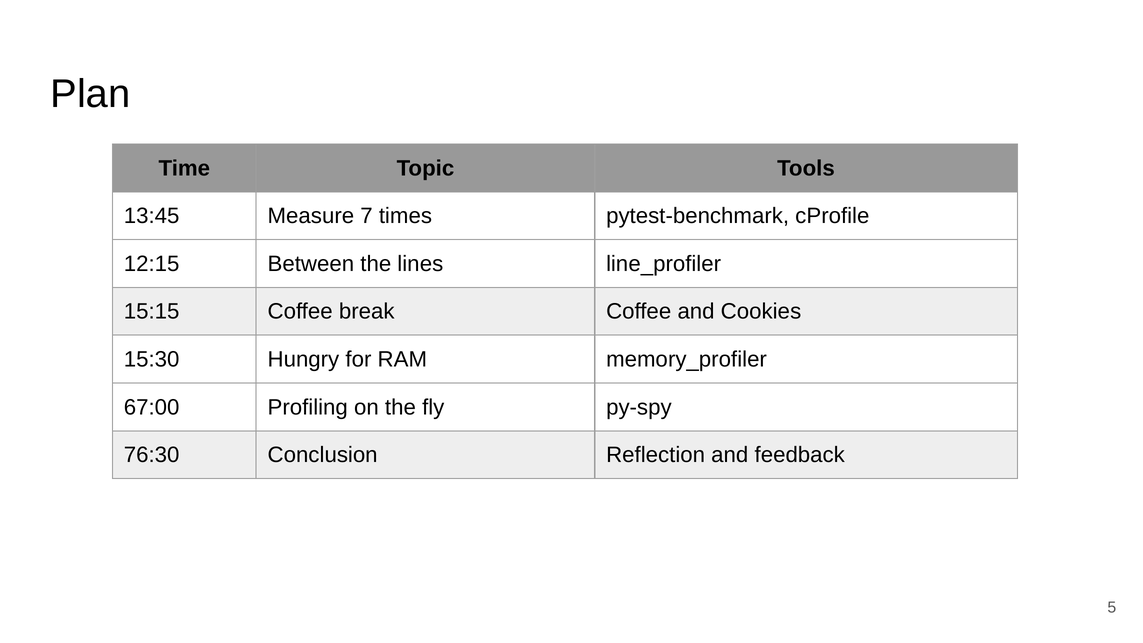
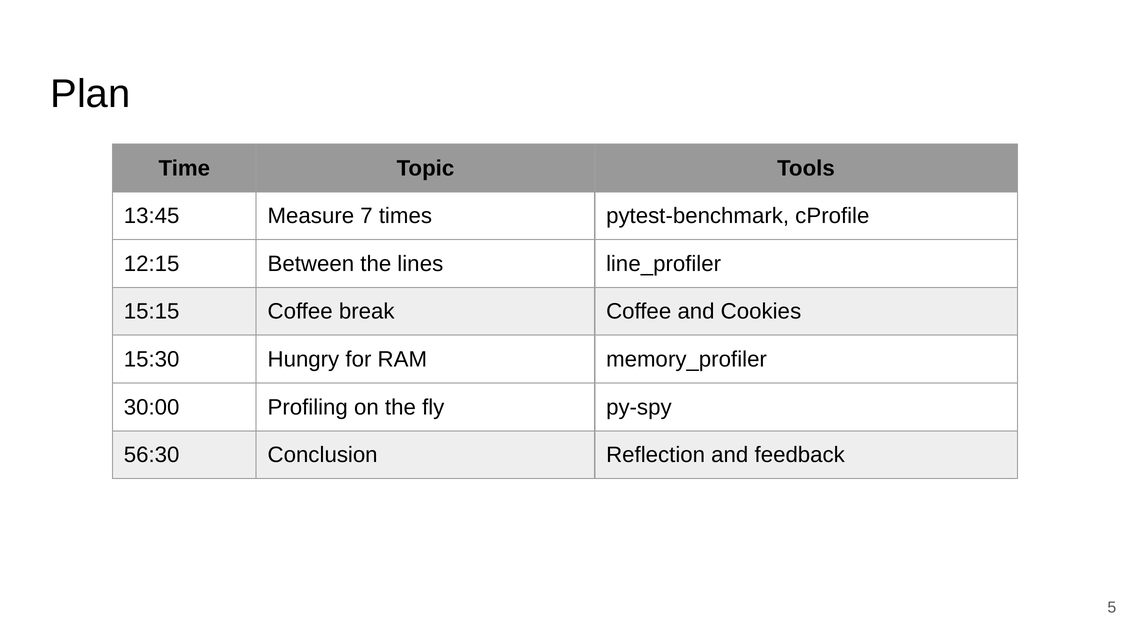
67:00: 67:00 -> 30:00
76:30: 76:30 -> 56:30
